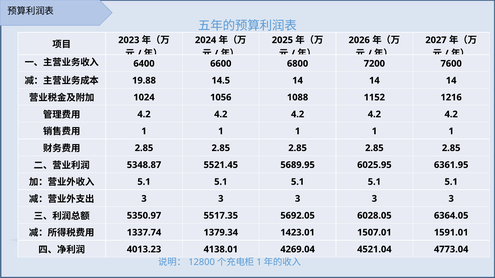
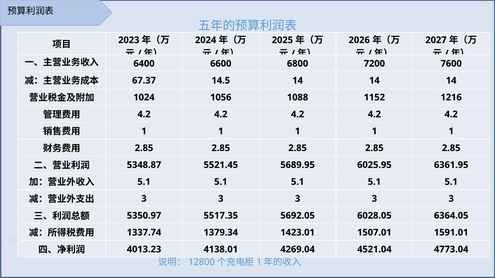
19.88: 19.88 -> 67.37
